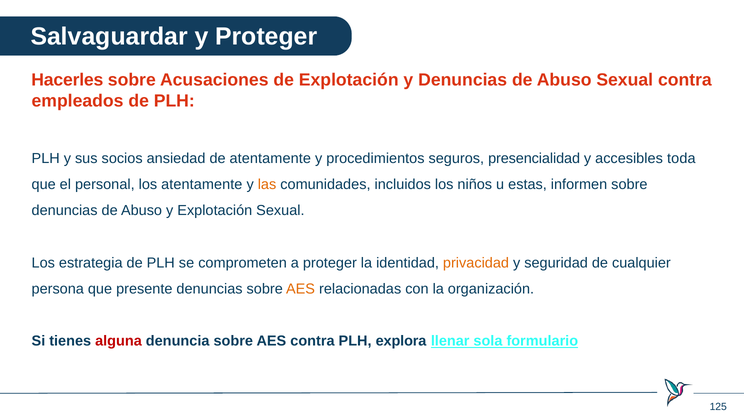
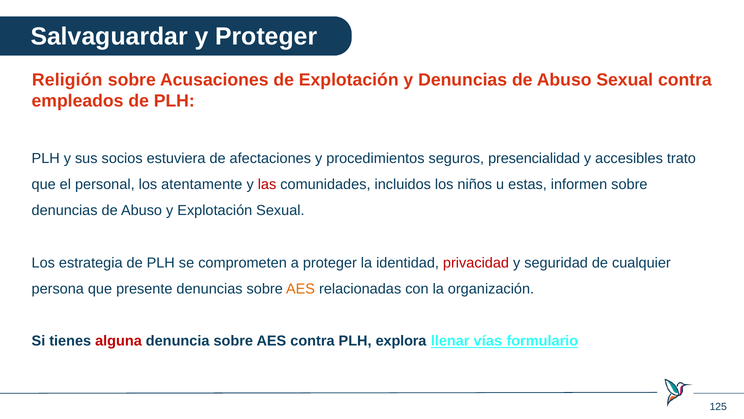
Hacerles: Hacerles -> Religión
ansiedad: ansiedad -> estuviera
de atentamente: atentamente -> afectaciones
toda: toda -> trato
las colour: orange -> red
privacidad colour: orange -> red
sola: sola -> vías
